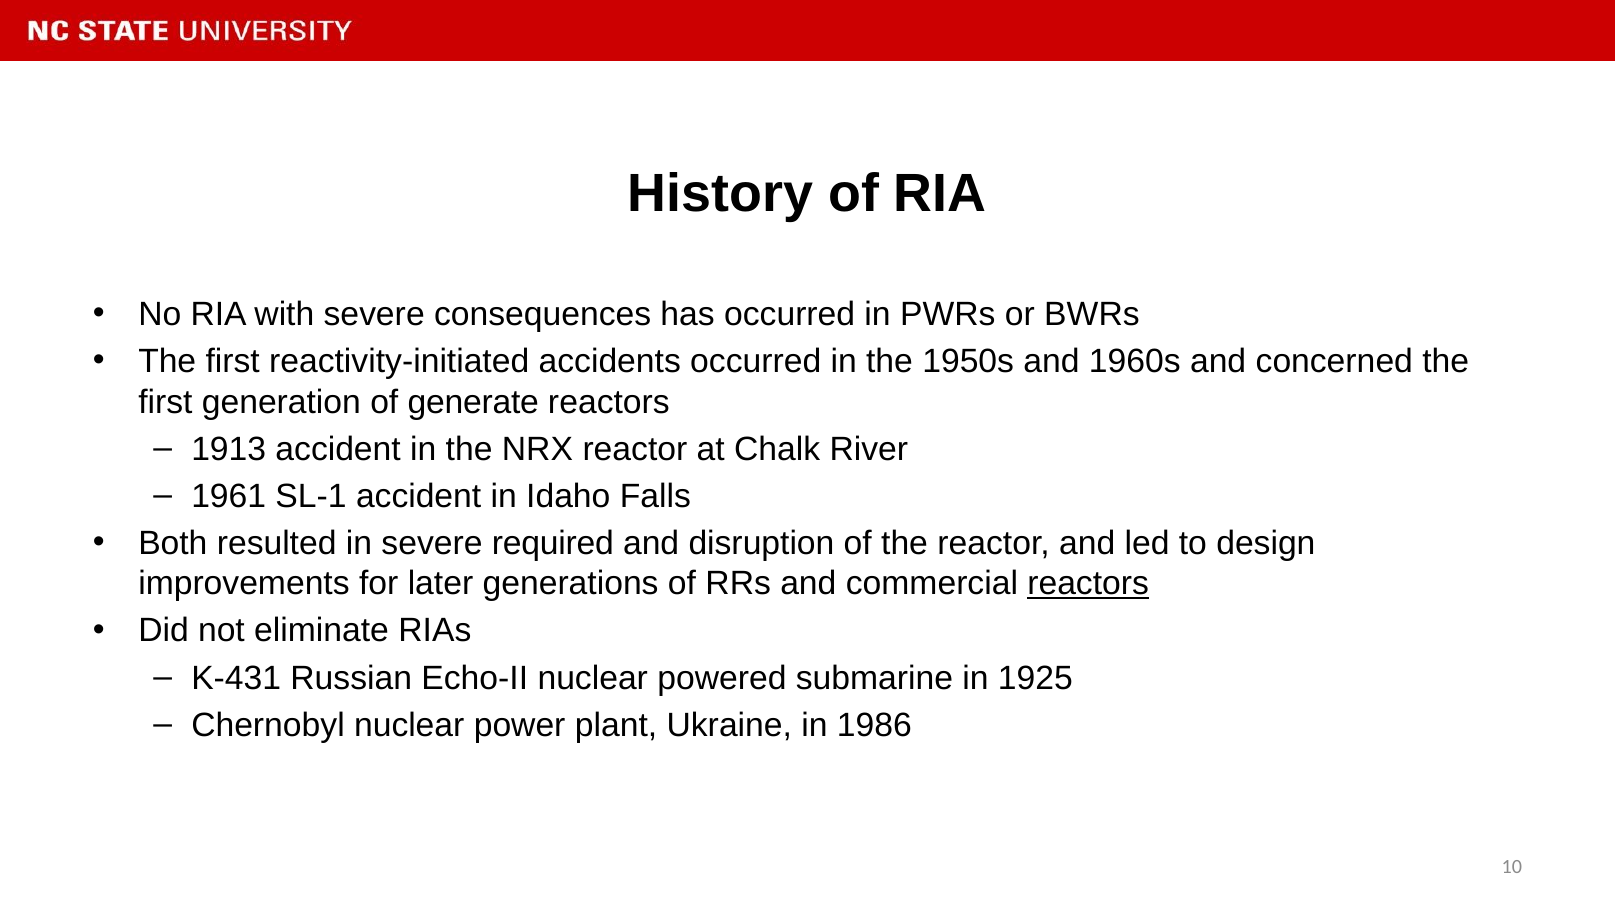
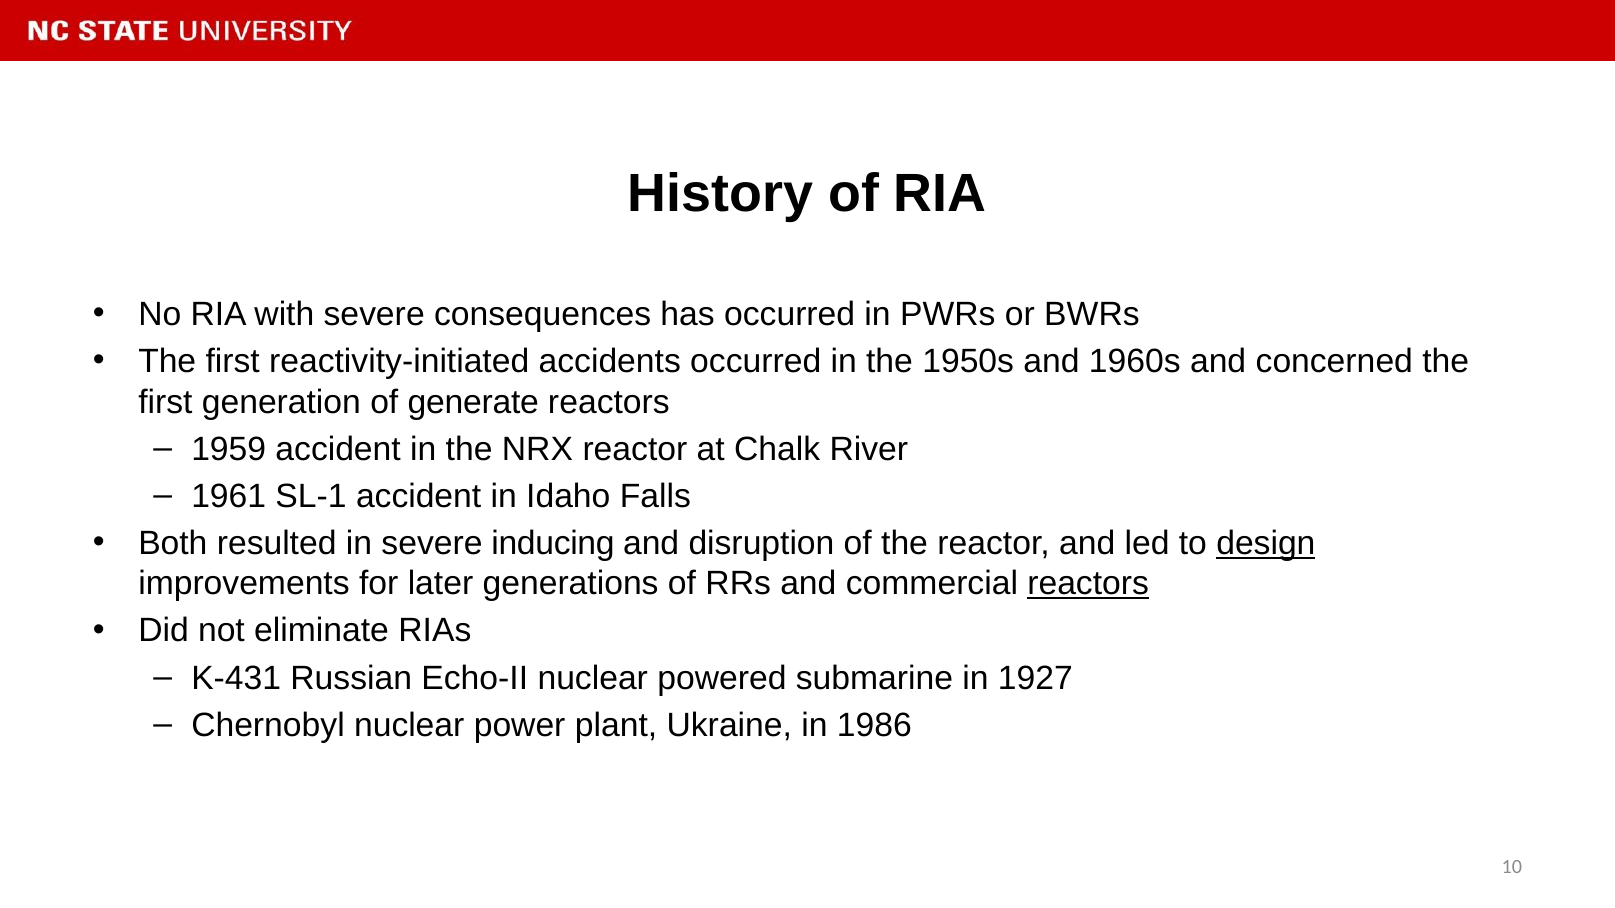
1913: 1913 -> 1959
required: required -> inducing
design underline: none -> present
1925: 1925 -> 1927
